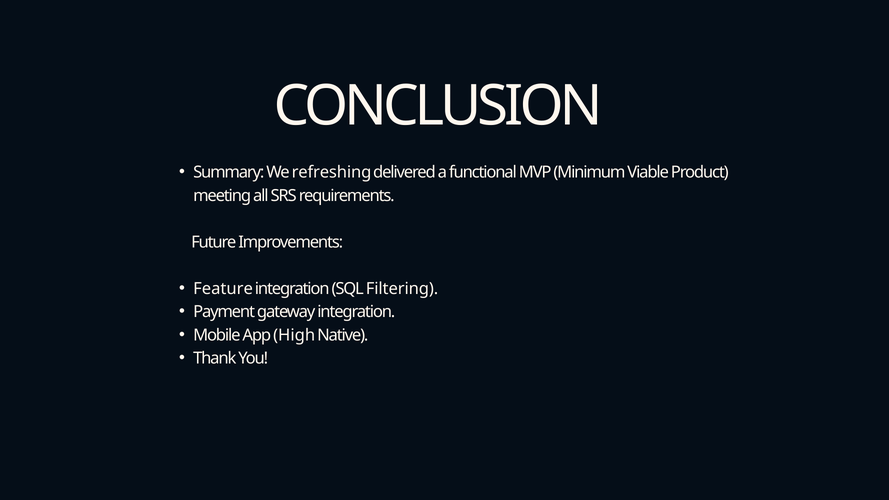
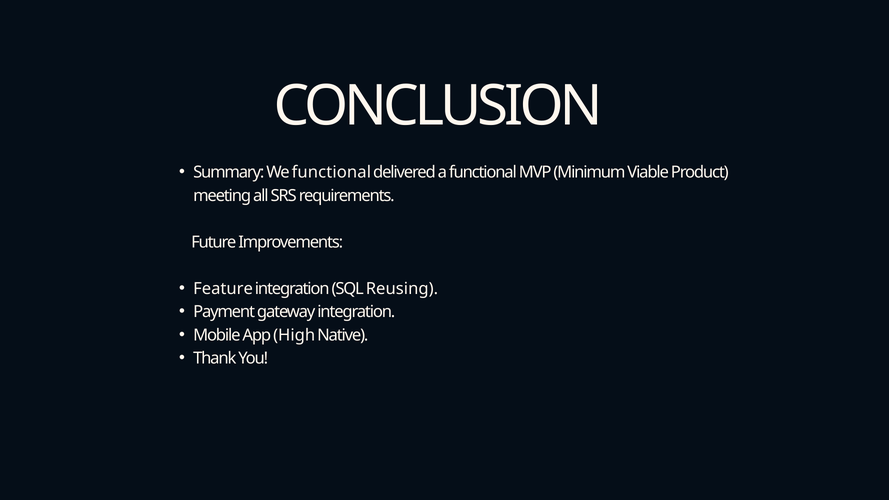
We refreshing: refreshing -> functional
Filtering: Filtering -> Reusing
